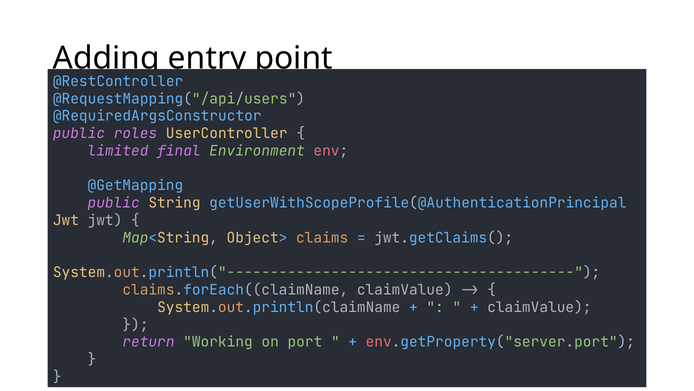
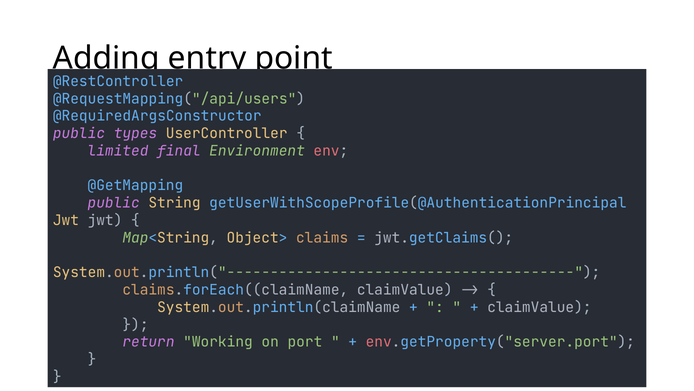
roles: roles -> types
